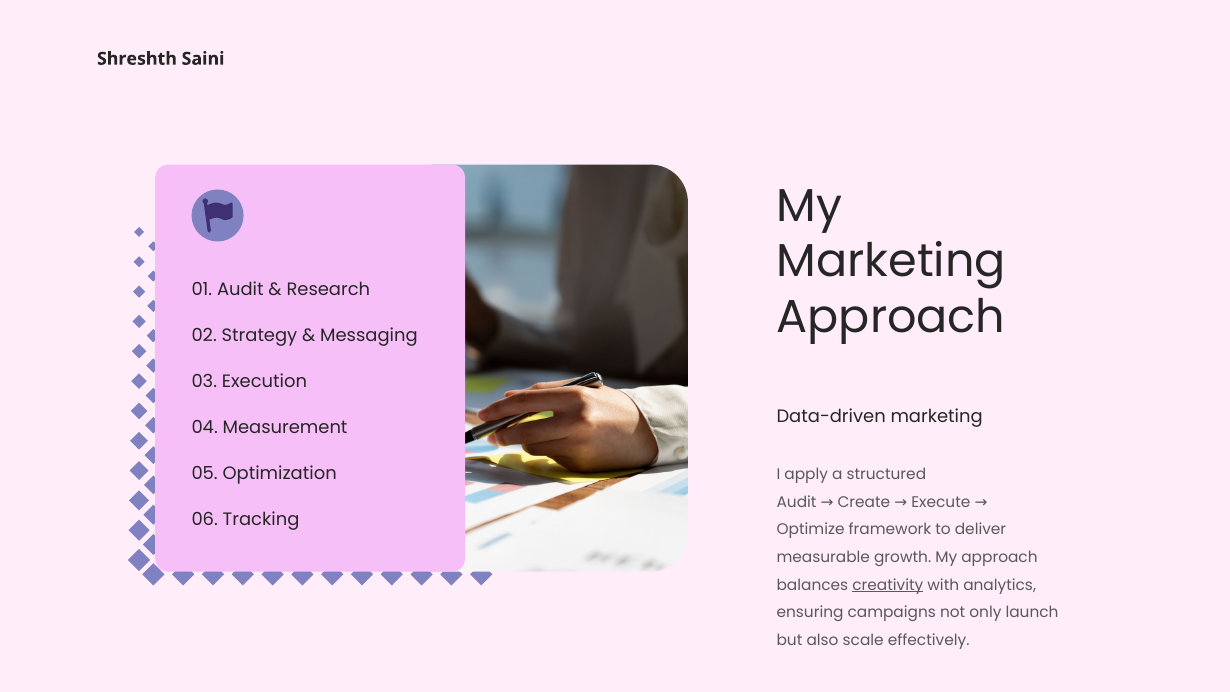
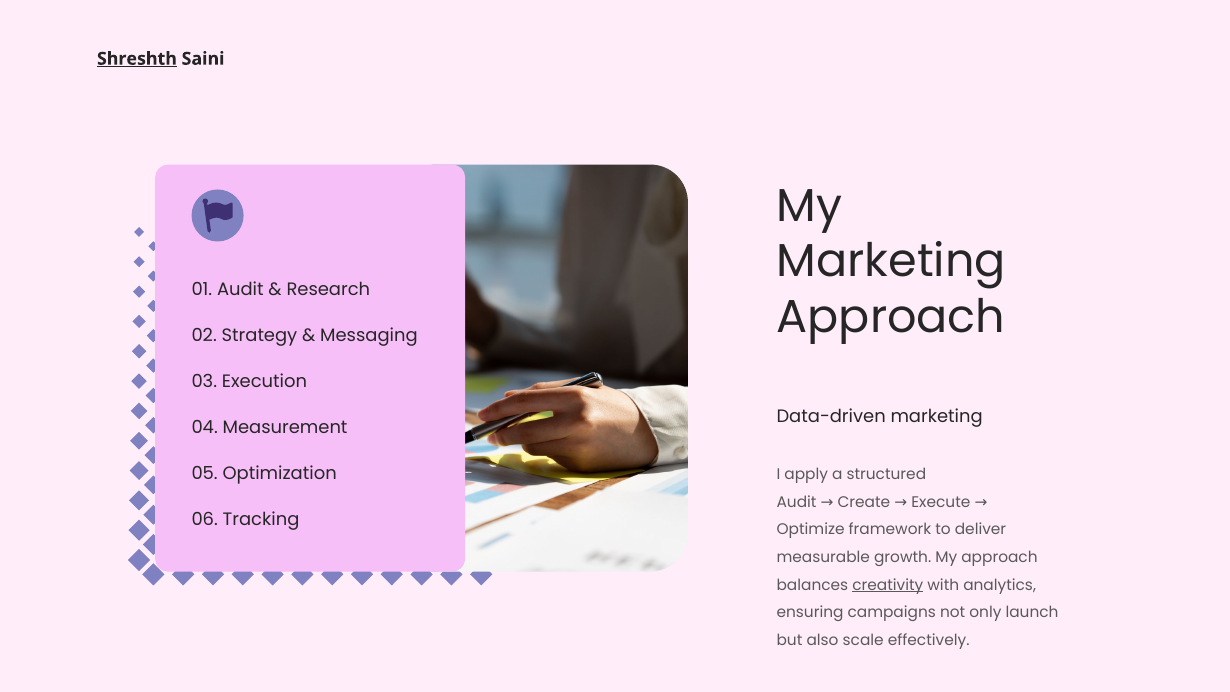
Shreshth underline: none -> present
